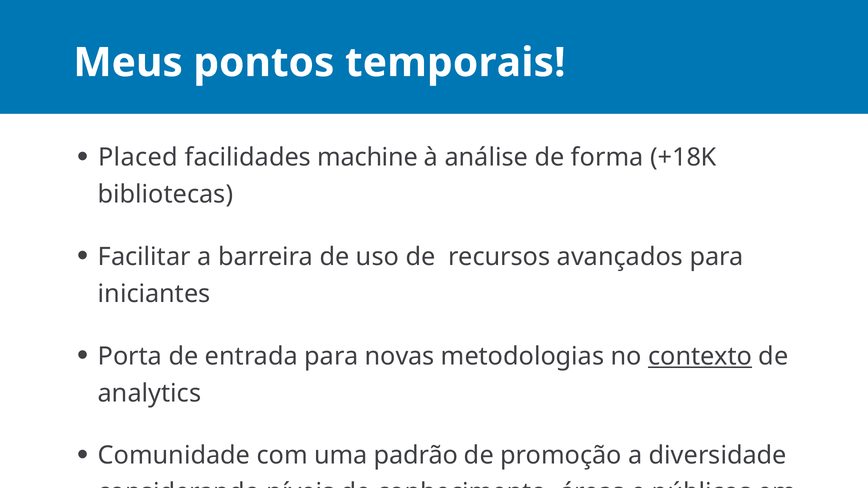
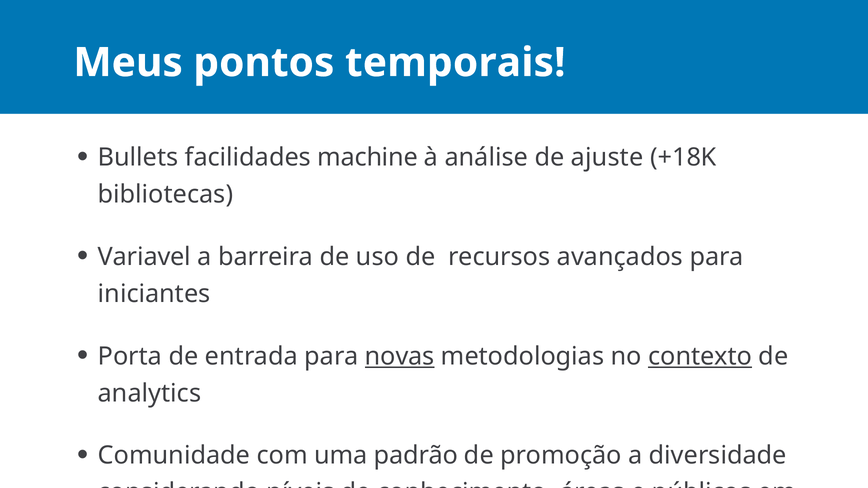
Placed: Placed -> Bullets
forma: forma -> ajuste
Facilitar: Facilitar -> Variavel
novas underline: none -> present
